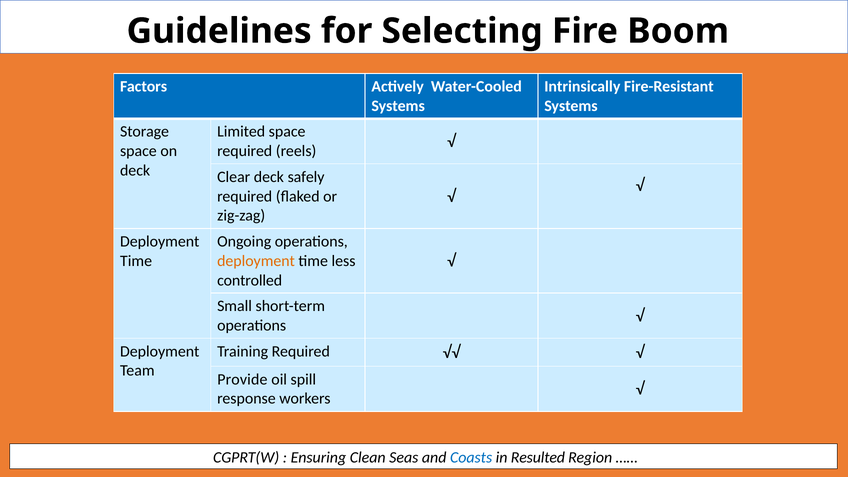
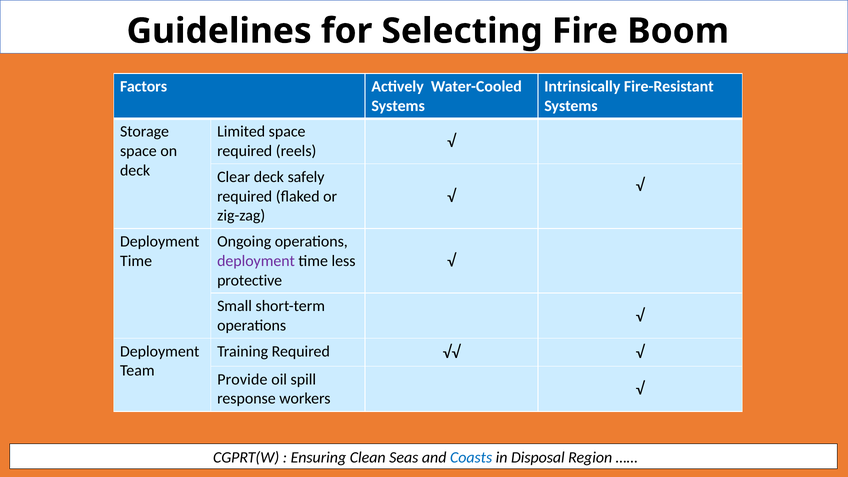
deployment at (256, 261) colour: orange -> purple
controlled: controlled -> protective
Resulted: Resulted -> Disposal
